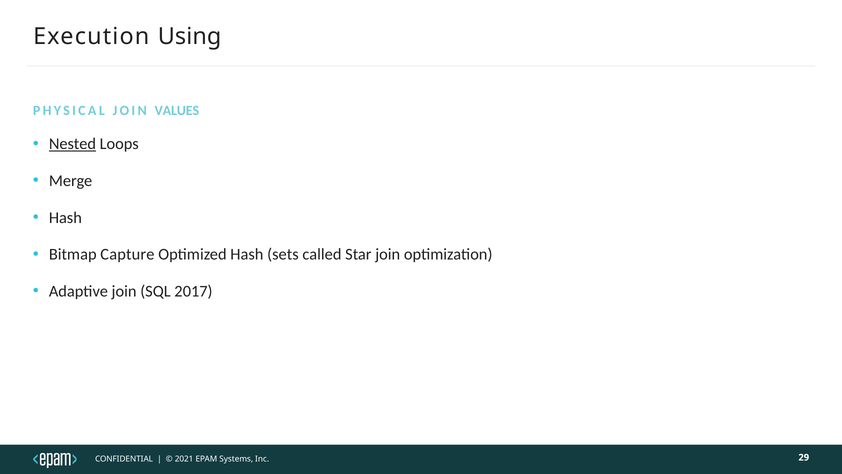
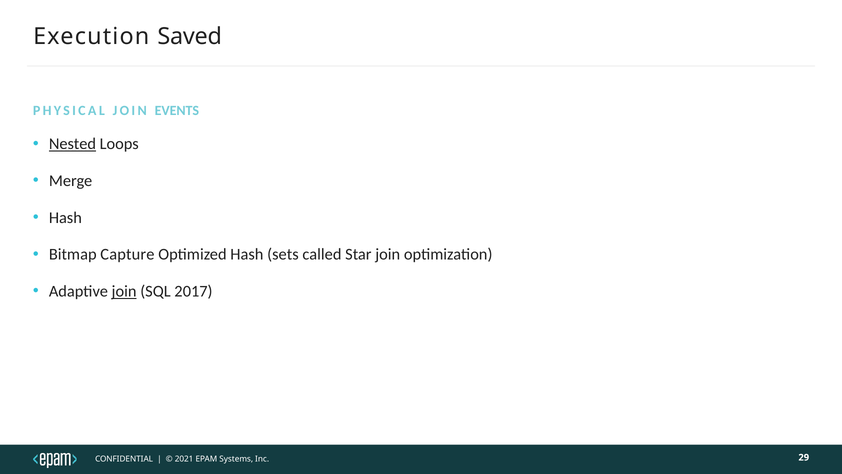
Using: Using -> Saved
VALUES: VALUES -> EVENTS
join at (124, 291) underline: none -> present
